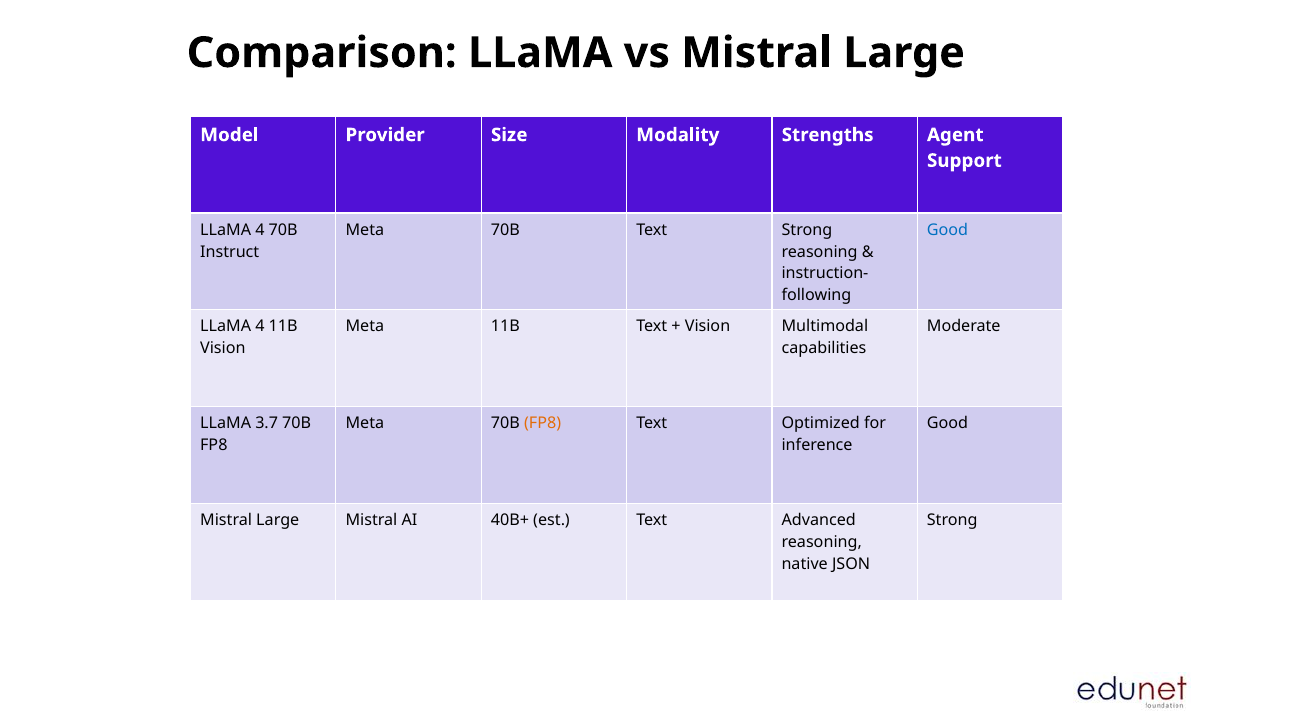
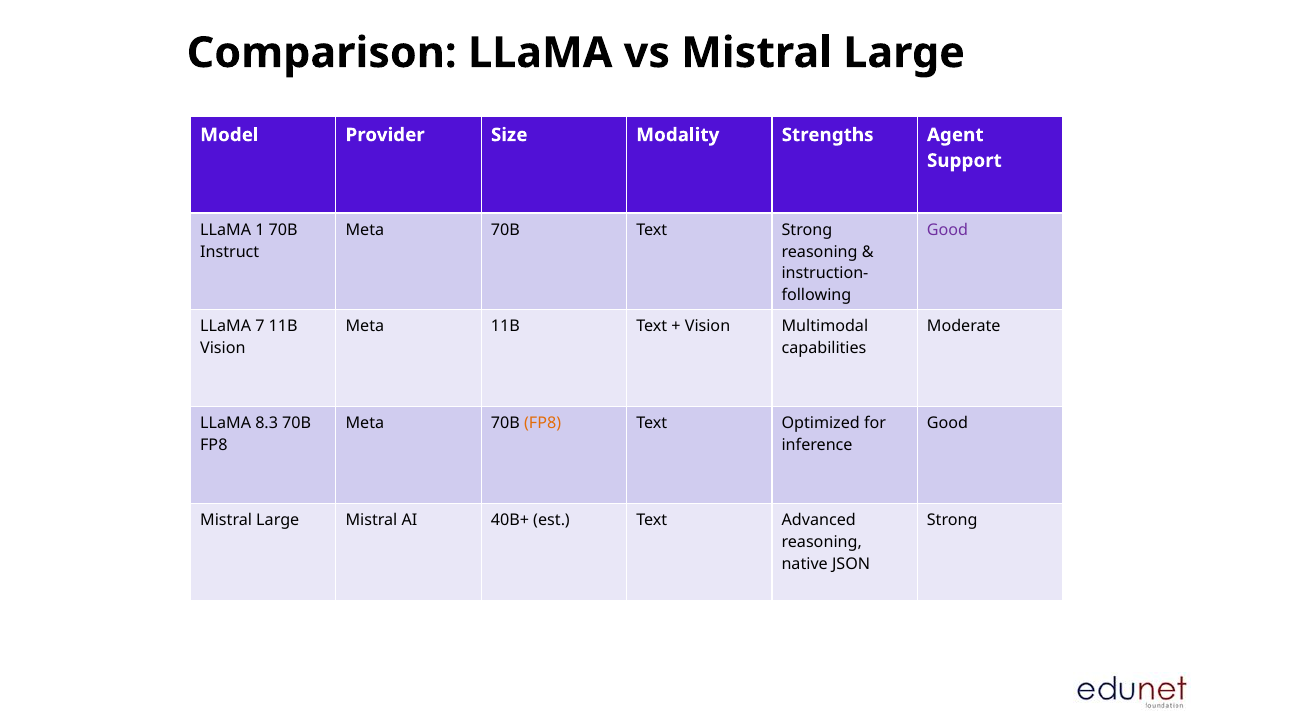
4 at (260, 230): 4 -> 1
Good at (948, 230) colour: blue -> purple
4 at (260, 327): 4 -> 7
3.7: 3.7 -> 8.3
